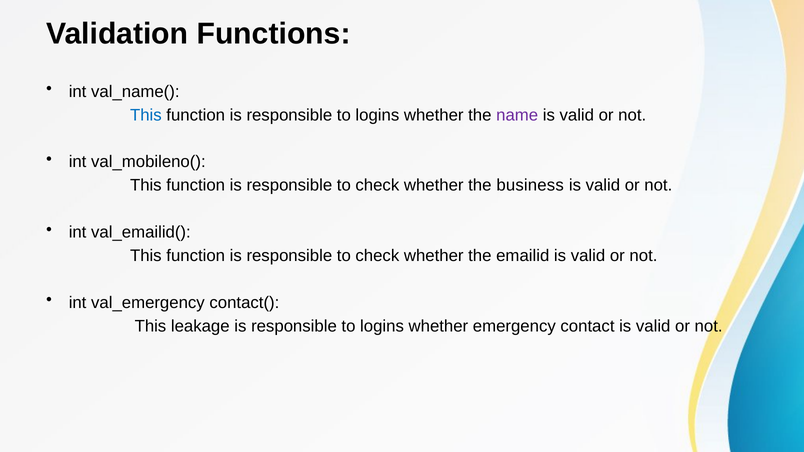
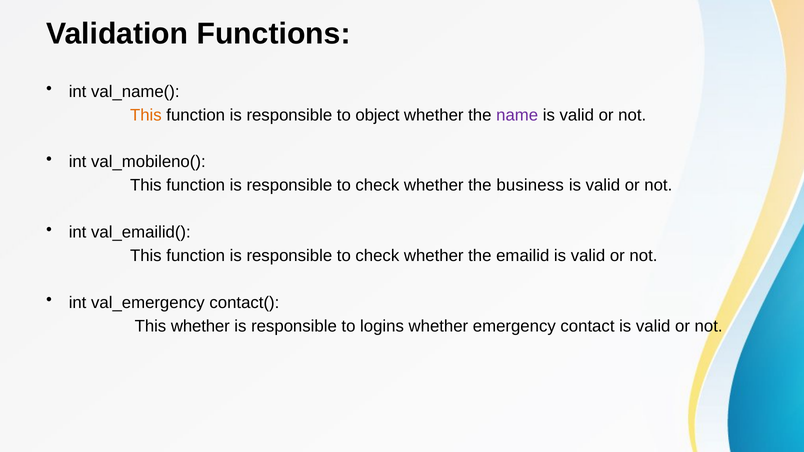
This at (146, 115) colour: blue -> orange
logins at (377, 115): logins -> object
This leakage: leakage -> whether
